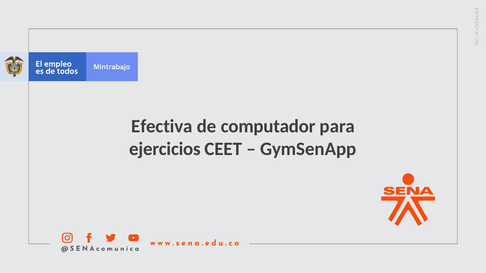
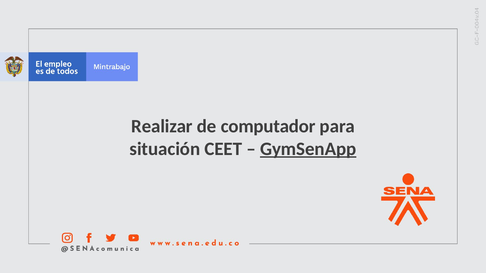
Efectiva: Efectiva -> Realizar
ejercicios: ejercicios -> situación
GymSenApp underline: none -> present
